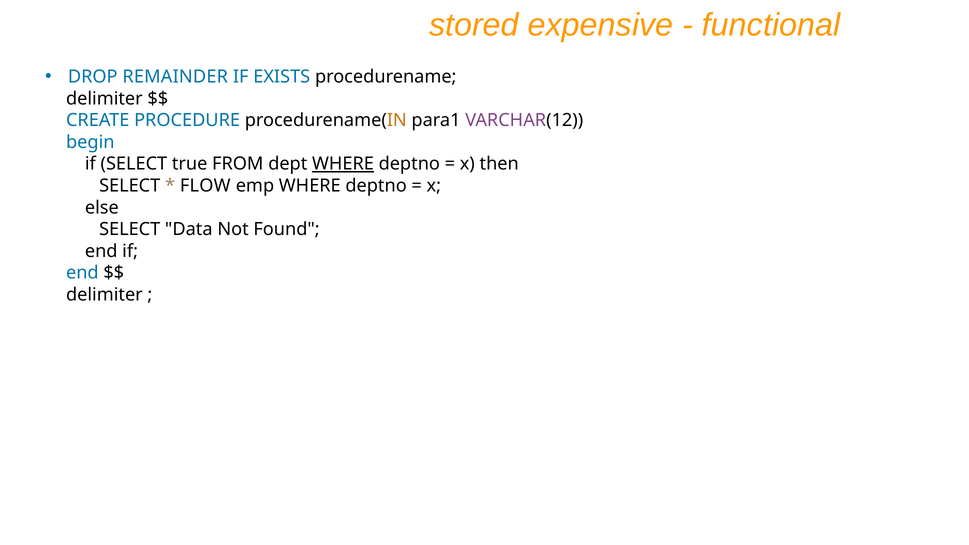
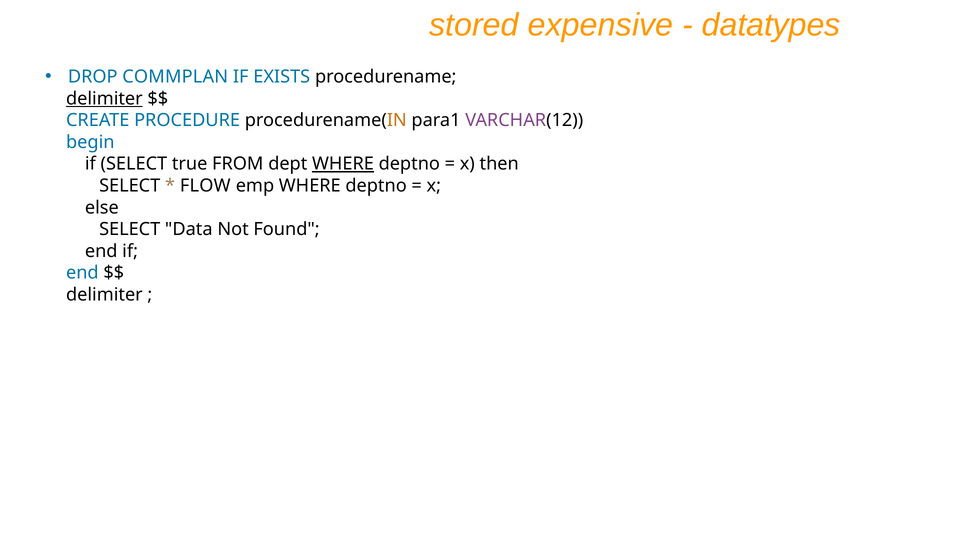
functional: functional -> datatypes
REMAINDER: REMAINDER -> COMMPLAN
delimiter at (104, 99) underline: none -> present
